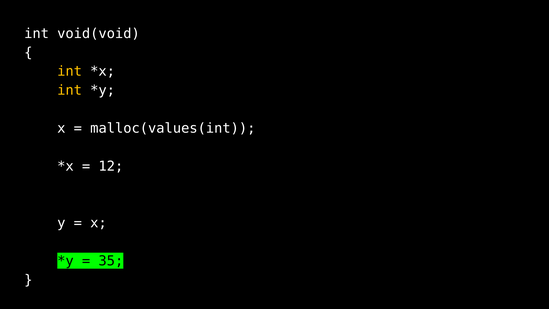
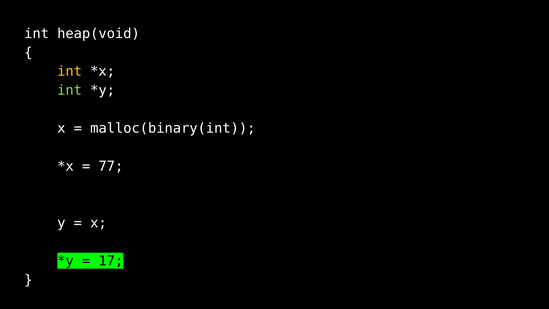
void(void: void(void -> heap(void
int at (70, 90) colour: yellow -> light green
malloc(values(int: malloc(values(int -> malloc(binary(int
12: 12 -> 77
35: 35 -> 17
